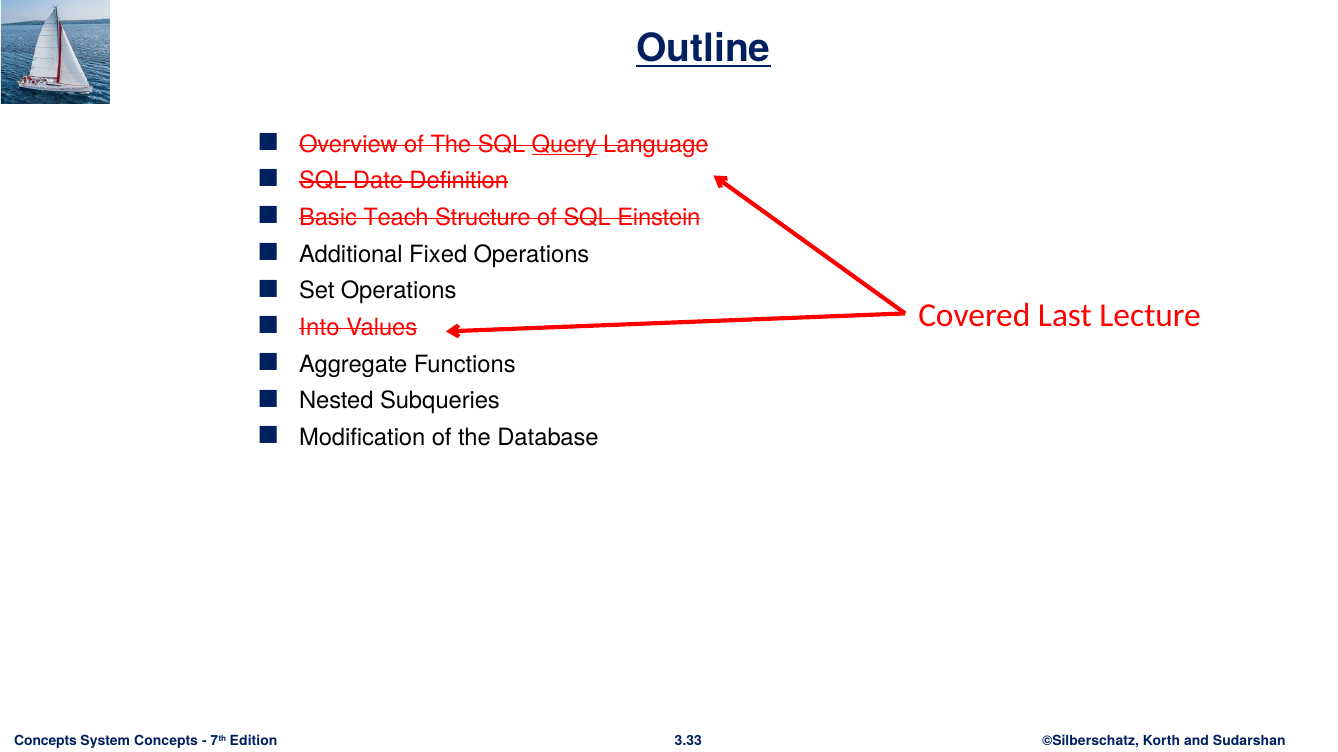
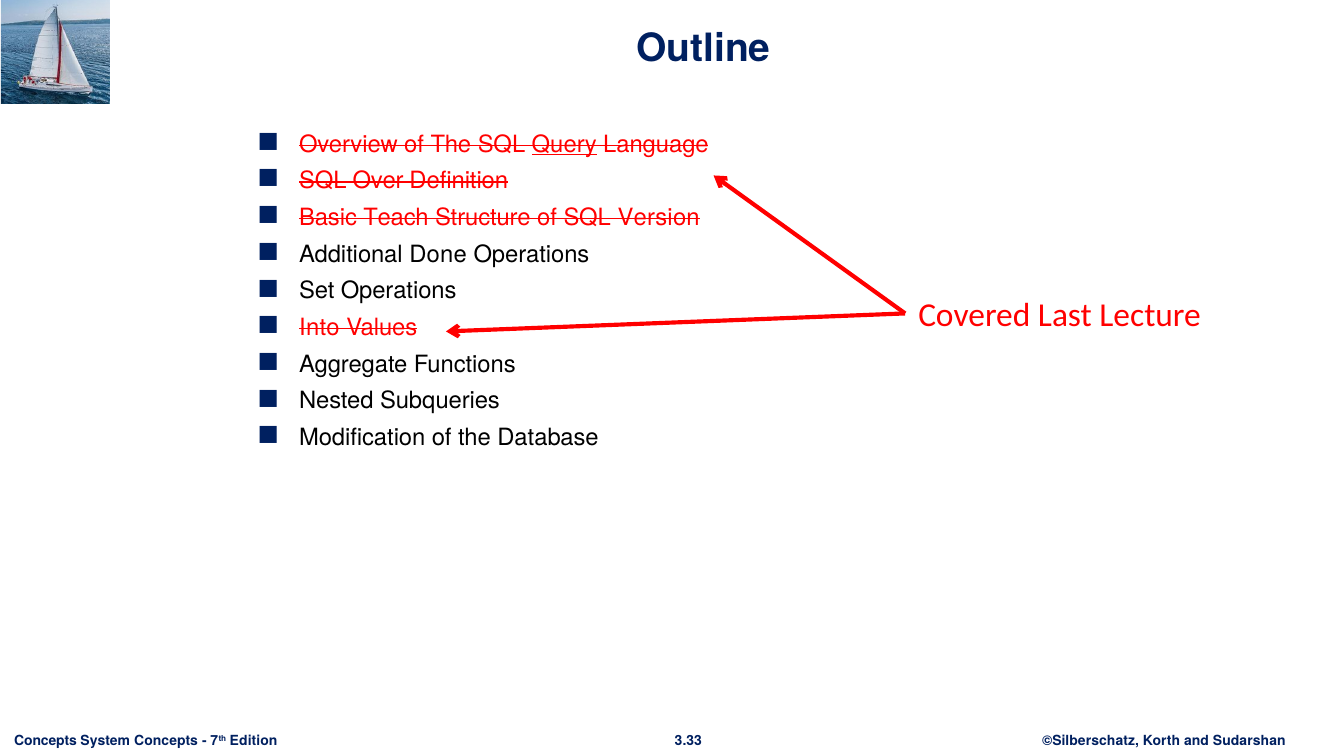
Outline underline: present -> none
Date: Date -> Over
Einstein: Einstein -> Version
Fixed: Fixed -> Done
